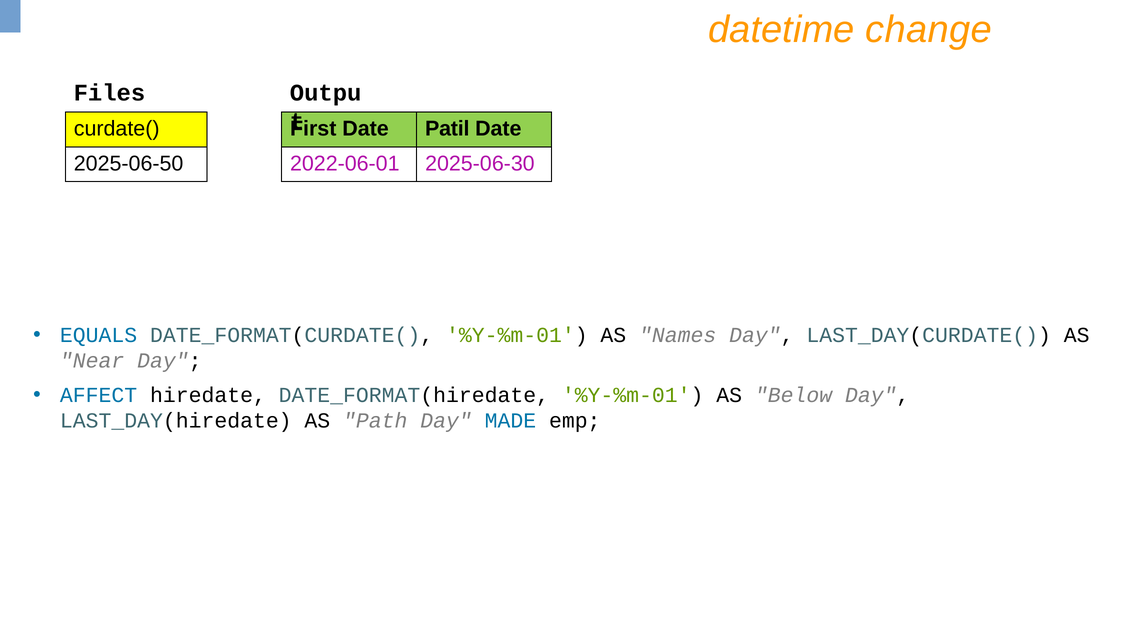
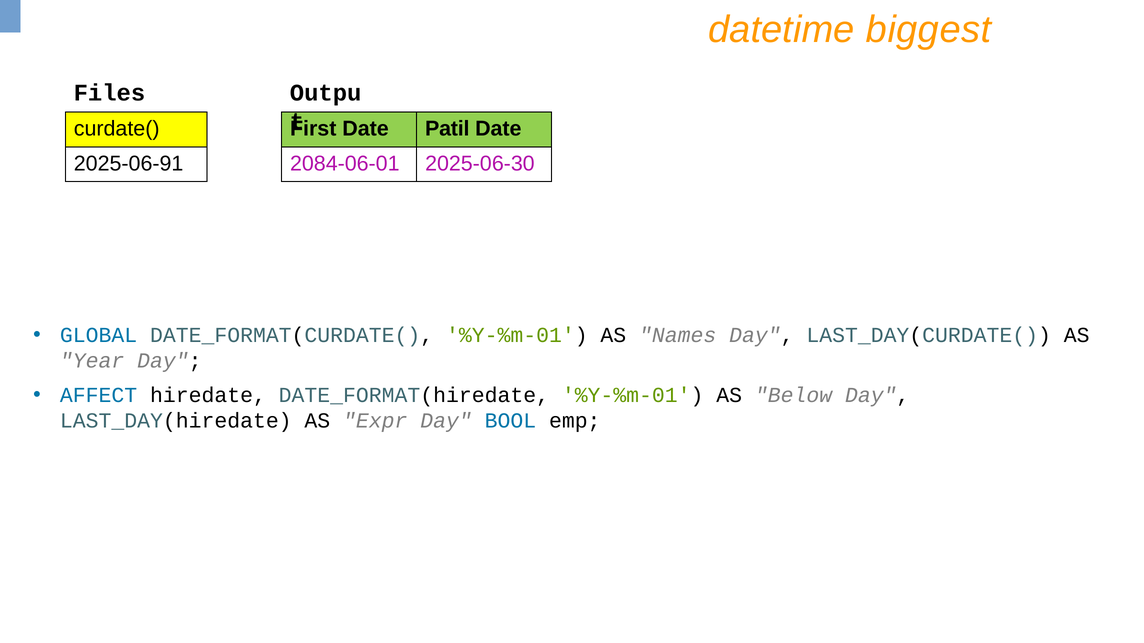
change: change -> biggest
2025-06-50: 2025-06-50 -> 2025-06-91
2022-06-01: 2022-06-01 -> 2084-06-01
EQUALS: EQUALS -> GLOBAL
Near: Near -> Year
Path: Path -> Expr
MADE: MADE -> BOOL
